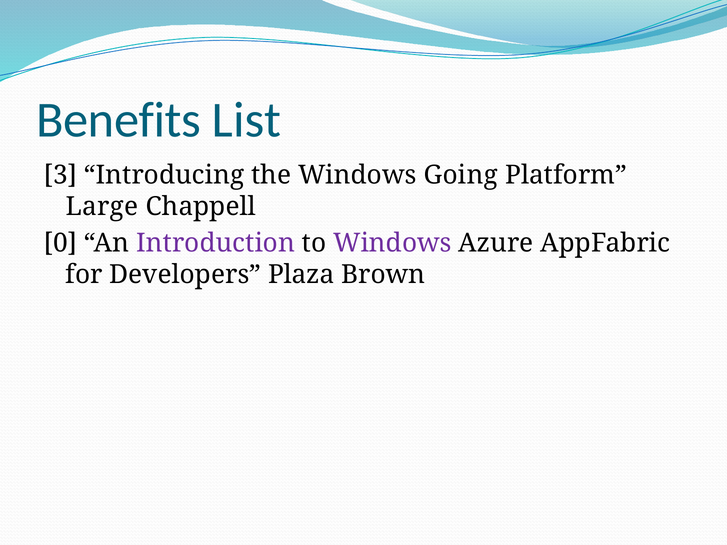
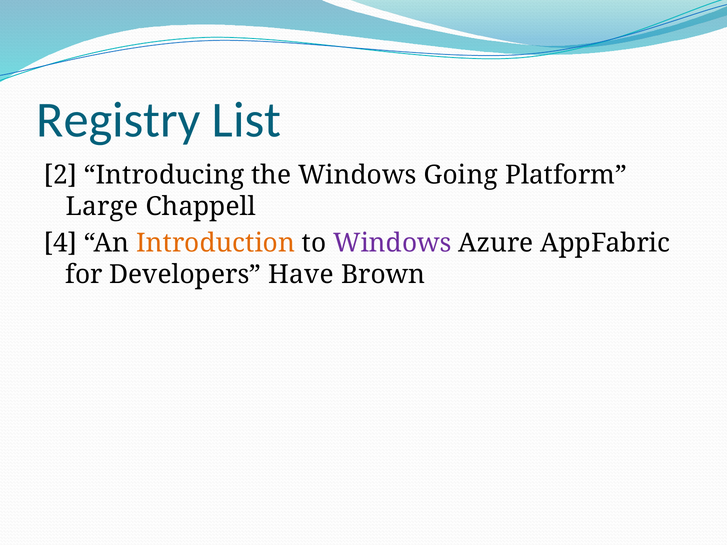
Benefits: Benefits -> Registry
3: 3 -> 2
0: 0 -> 4
Introduction colour: purple -> orange
Plaza: Plaza -> Have
